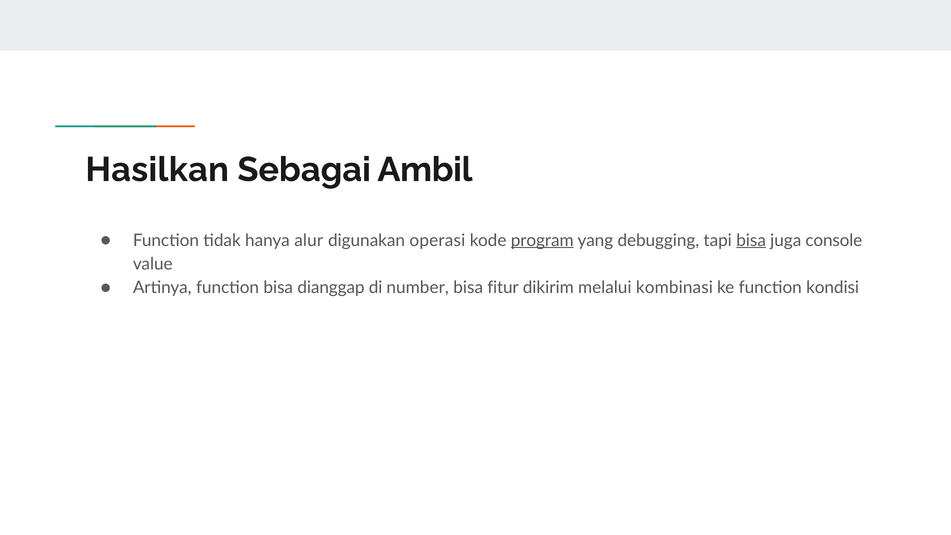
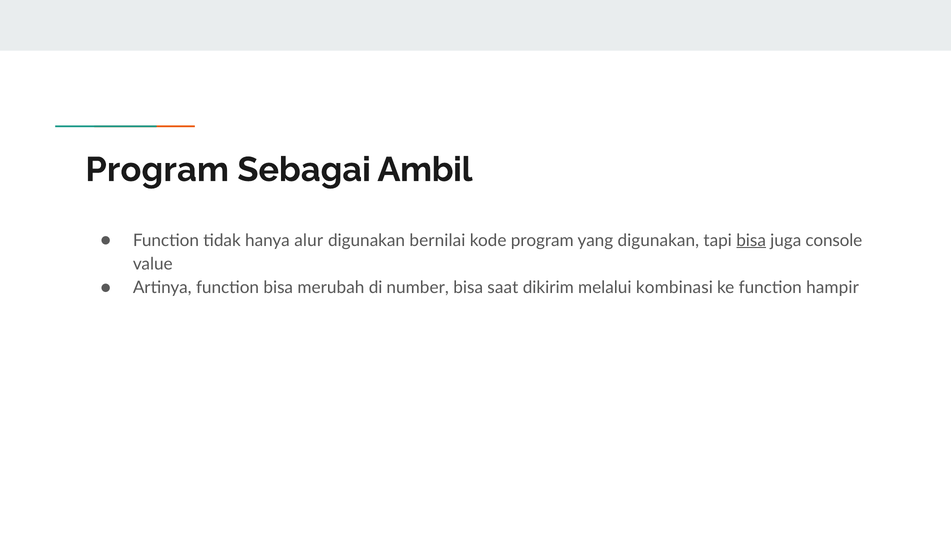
Hasilkan at (157, 170): Hasilkan -> Program
operasi: operasi -> bernilai
program at (542, 240) underline: present -> none
yang debugging: debugging -> digunakan
dianggap: dianggap -> merubah
fitur: fitur -> saat
kondisi: kondisi -> hampir
